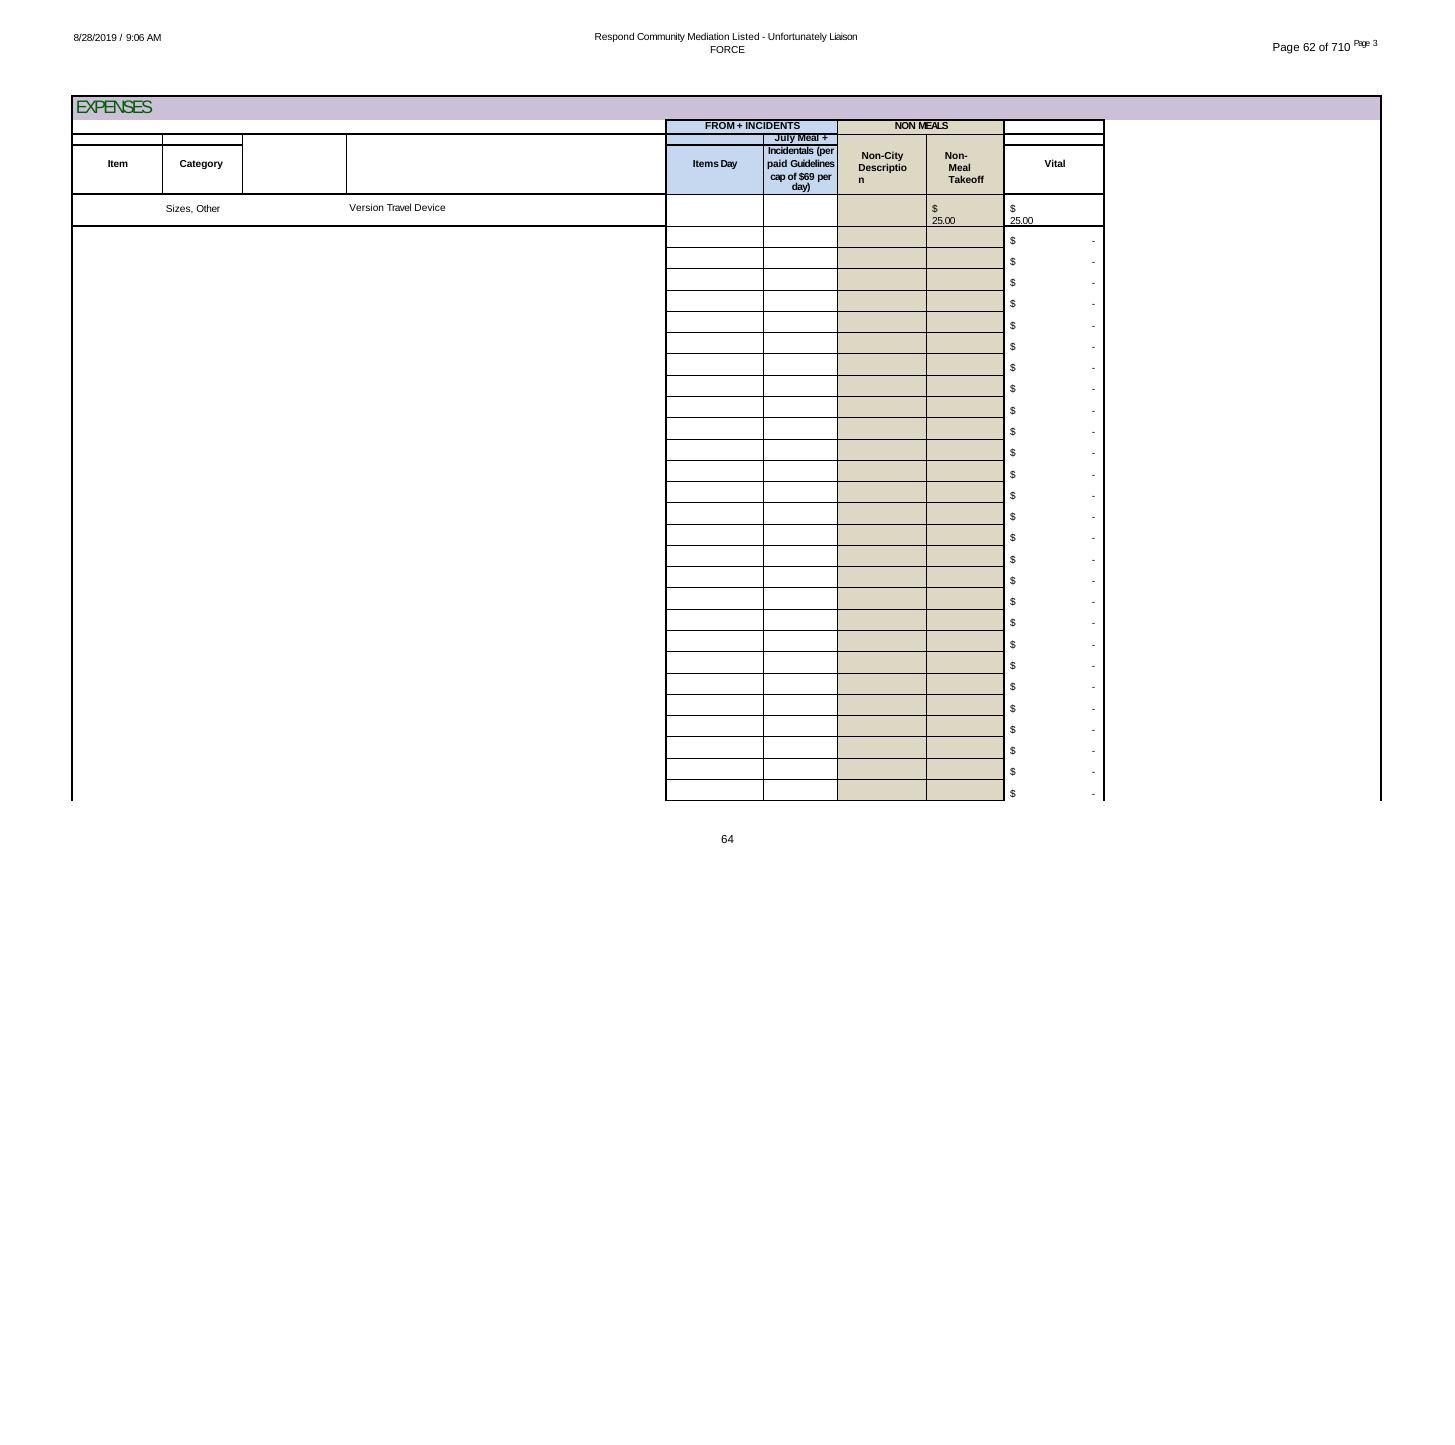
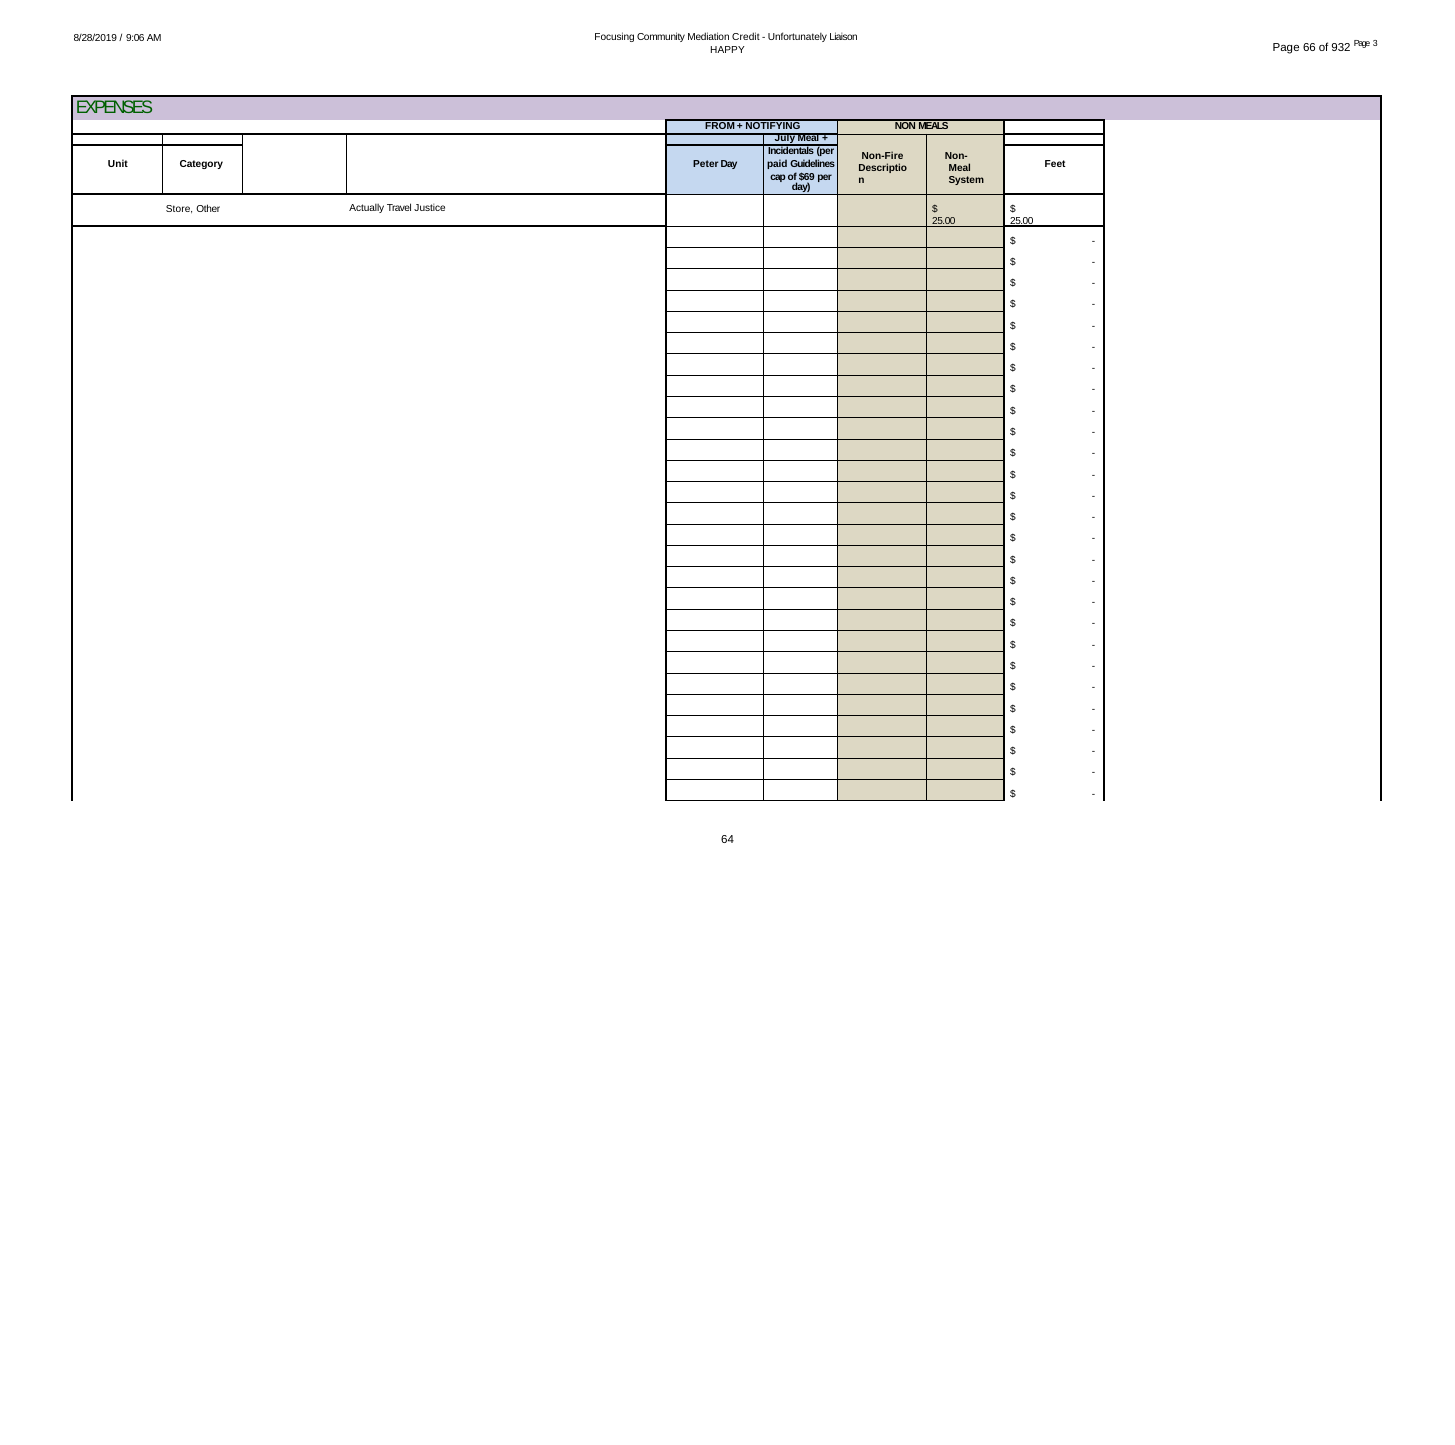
Respond: Respond -> Focusing
Listed: Listed -> Credit
62: 62 -> 66
710: 710 -> 932
FORCE: FORCE -> HAPPY
INCIDENTS: INCIDENTS -> NOTIFYING
Non-City: Non-City -> Non-Fire
Item: Item -> Unit
Items: Items -> Peter
Vital: Vital -> Feet
Takeoff: Takeoff -> System
Sizes: Sizes -> Store
Version: Version -> Actually
Device: Device -> Justice
